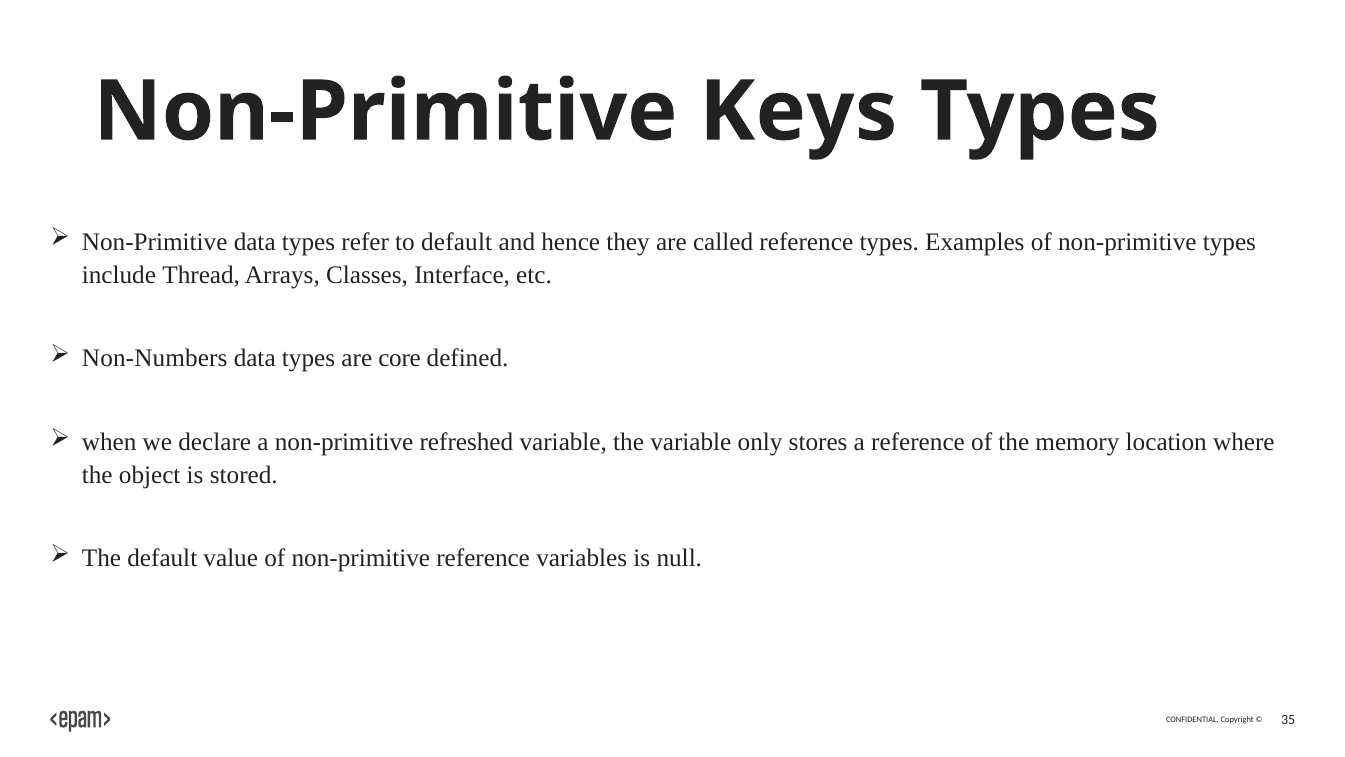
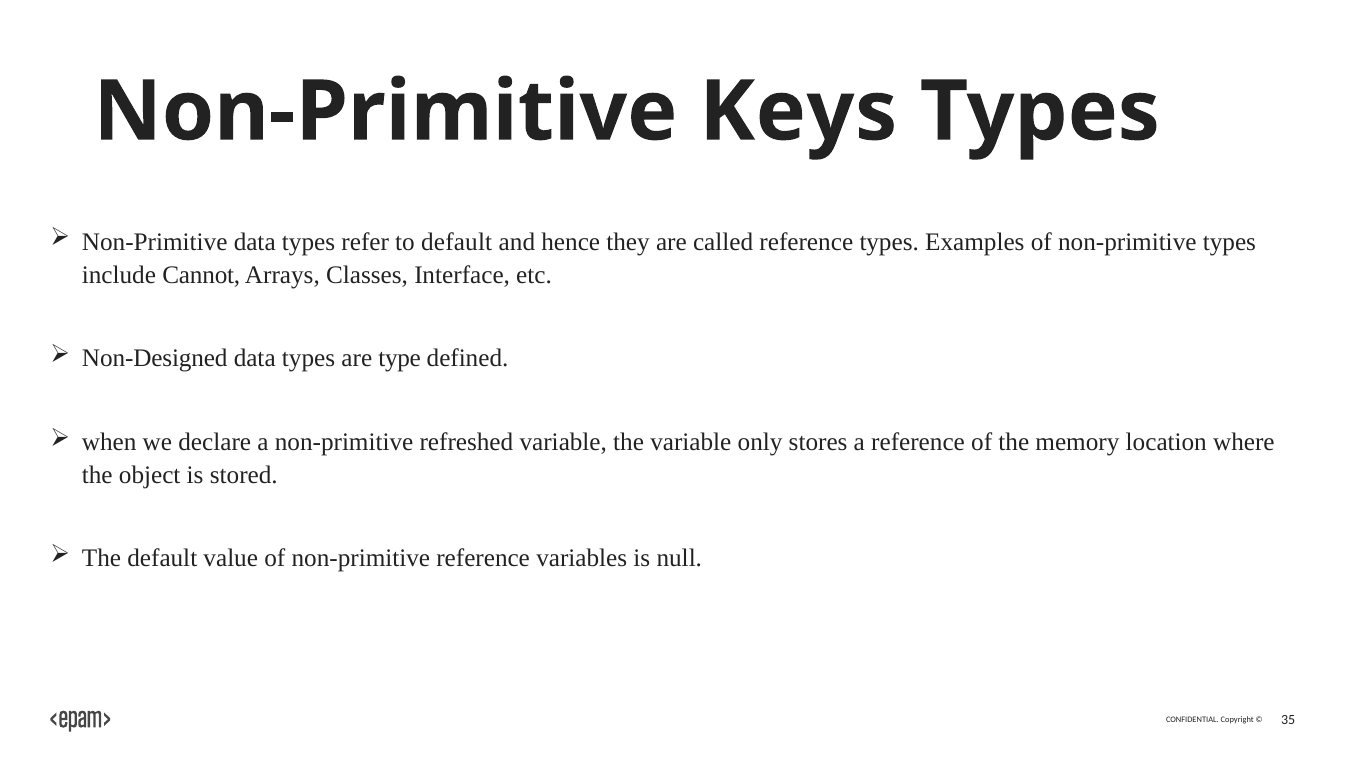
Thread: Thread -> Cannot
Non-Numbers: Non-Numbers -> Non-Designed
core: core -> type
